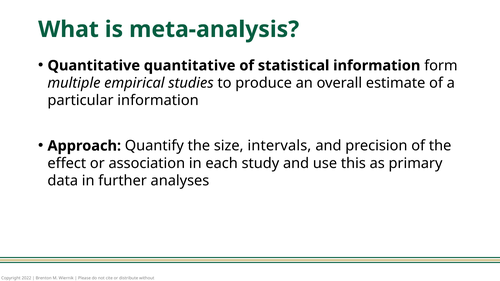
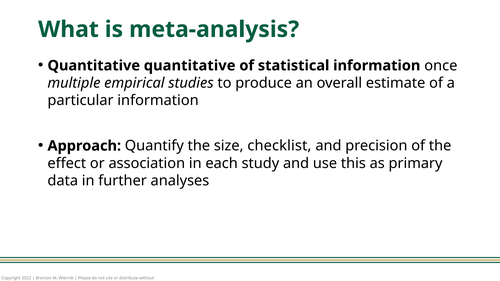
form: form -> once
intervals: intervals -> checklist
